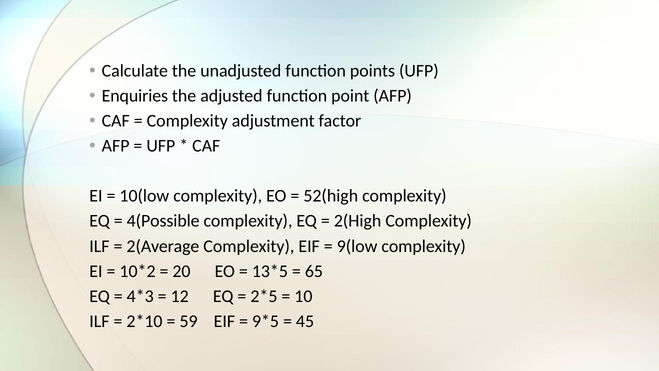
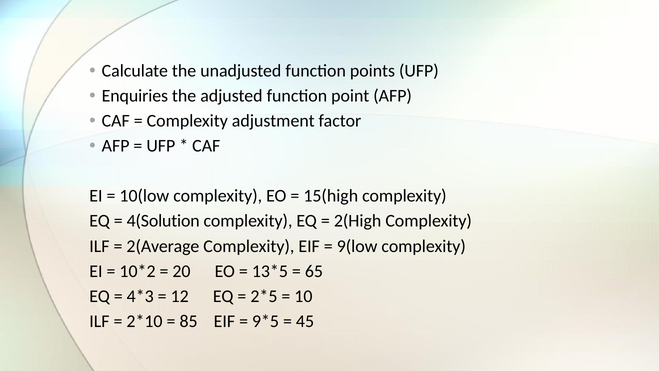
52(high: 52(high -> 15(high
4(Possible: 4(Possible -> 4(Solution
59: 59 -> 85
